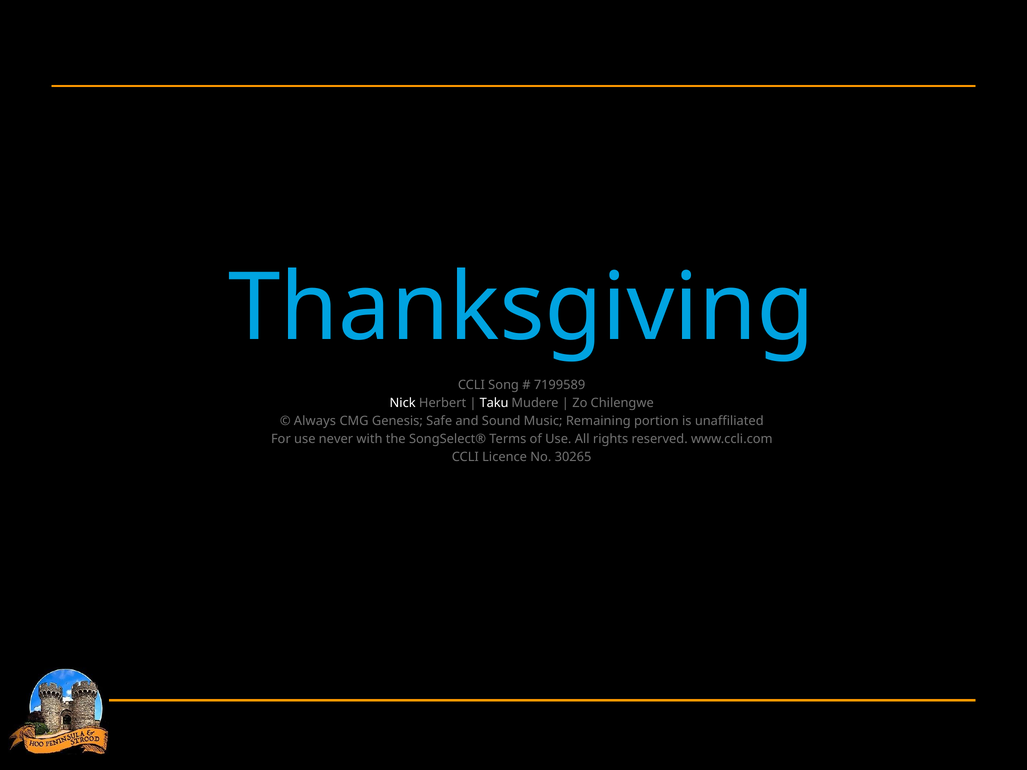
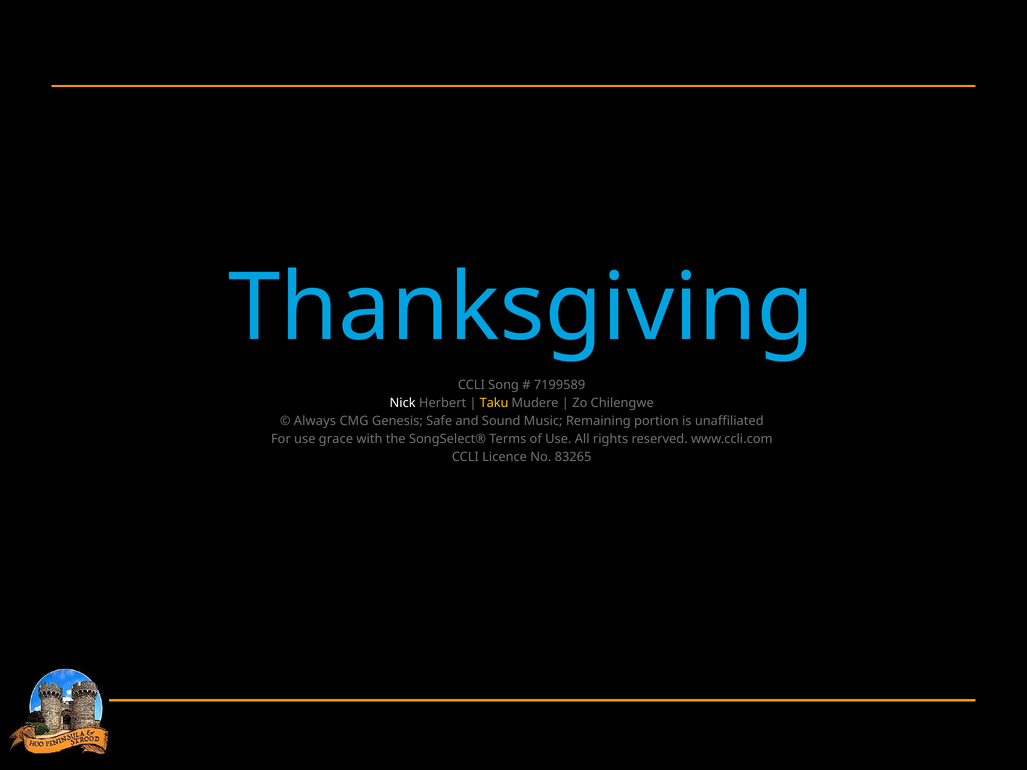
Taku colour: white -> yellow
never: never -> grace
30265: 30265 -> 83265
